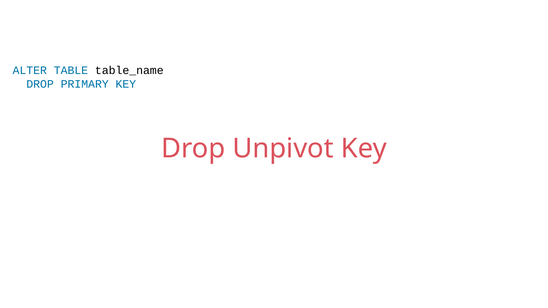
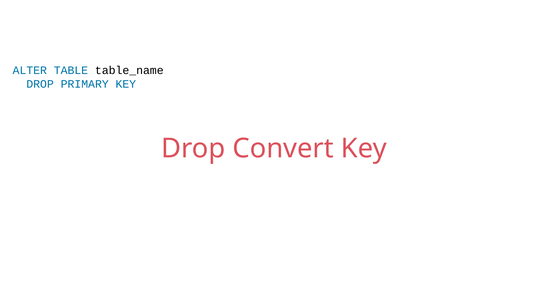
Unpivot: Unpivot -> Convert
